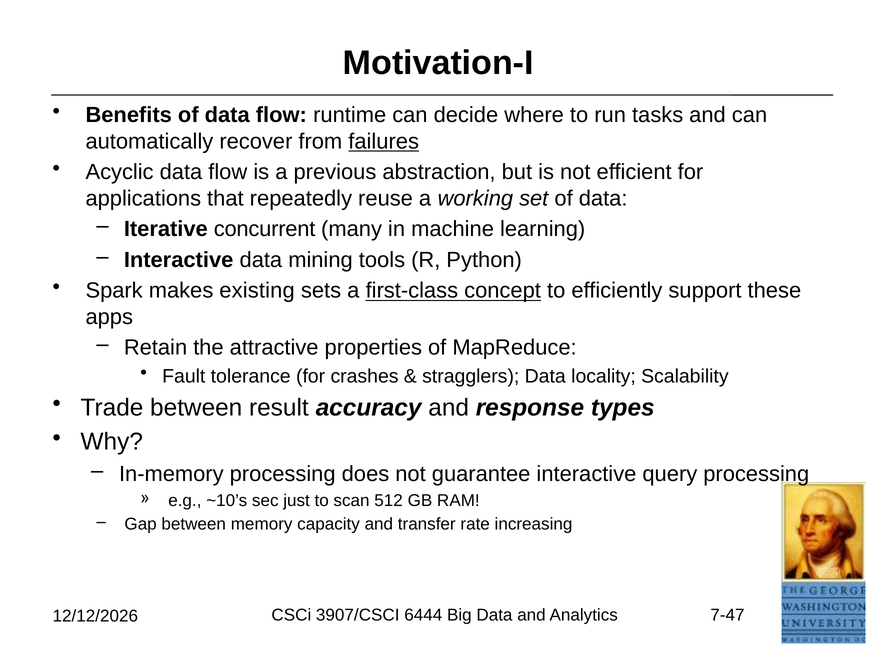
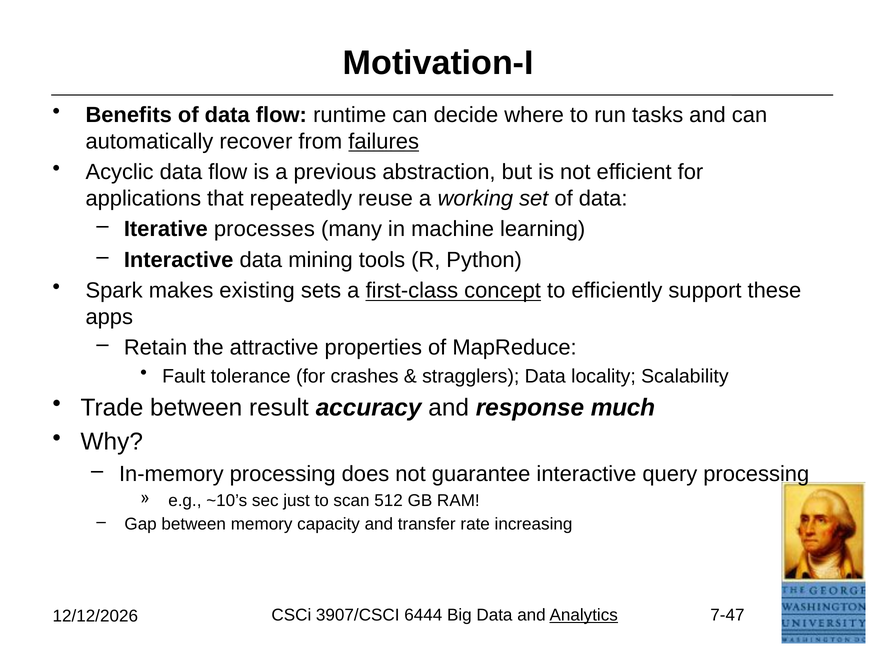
concurrent: concurrent -> processes
types: types -> much
Analytics underline: none -> present
